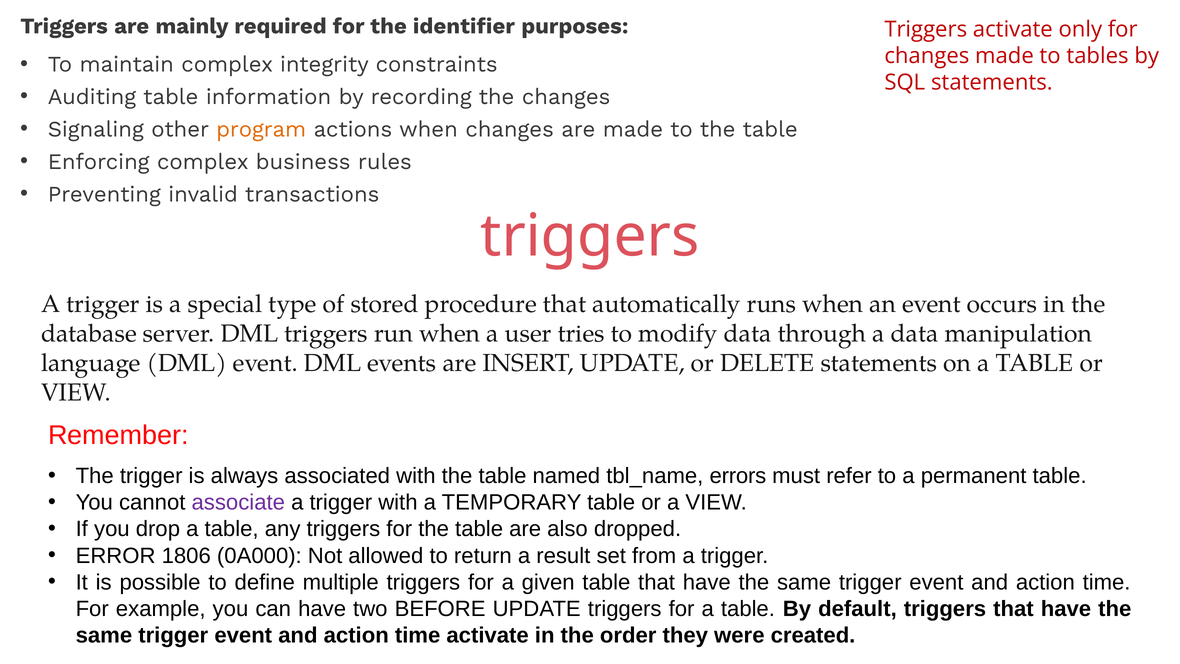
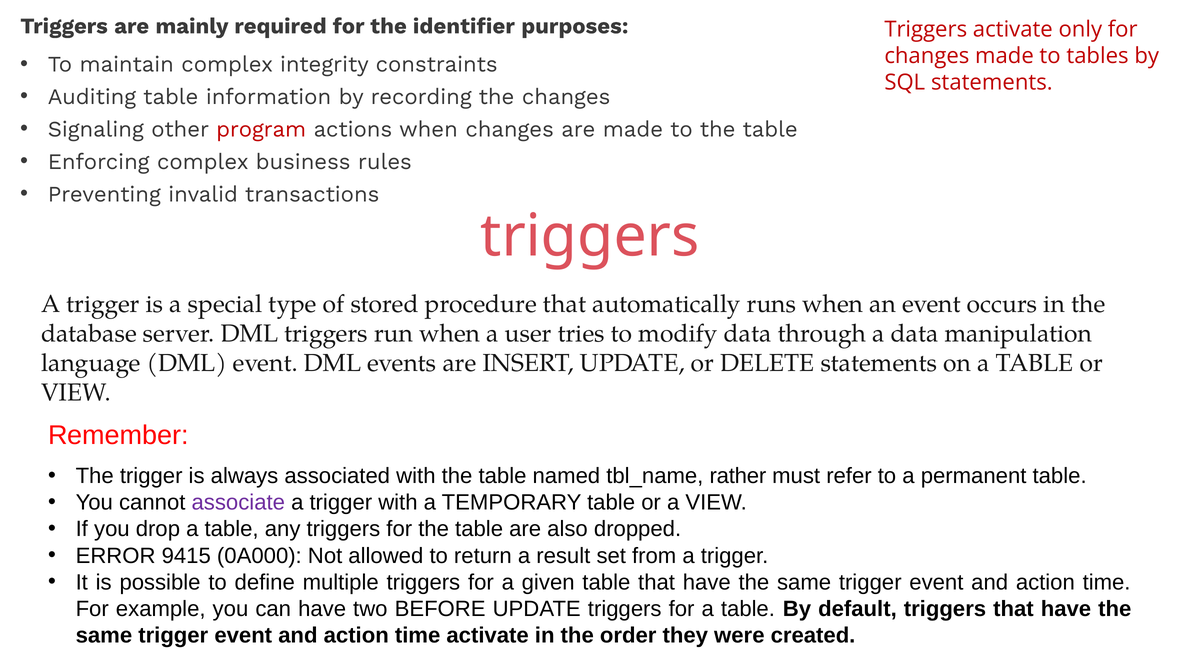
program colour: orange -> red
errors: errors -> rather
1806: 1806 -> 9415
